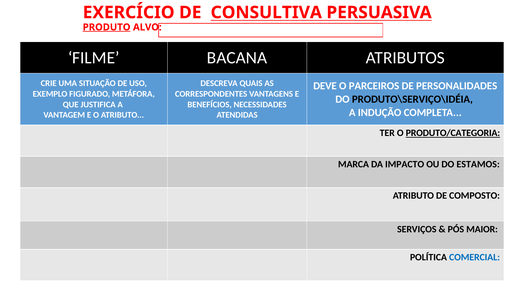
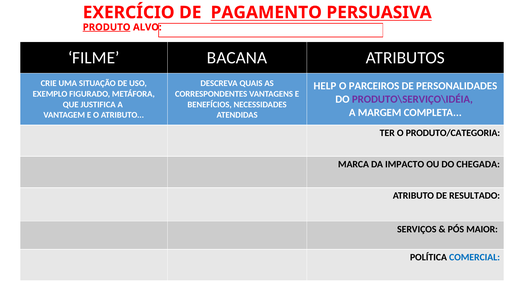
CONSULTIVA: CONSULTIVA -> PAGAMENTO
DEVE: DEVE -> HELP
PRODUTO\SERVIÇO\IDÉIA colour: black -> purple
INDUÇÃO: INDUÇÃO -> MARGEM
PRODUTO/CATEGORIA underline: present -> none
ESTAMOS: ESTAMOS -> CHEGADA
COMPOSTO: COMPOSTO -> RESULTADO
